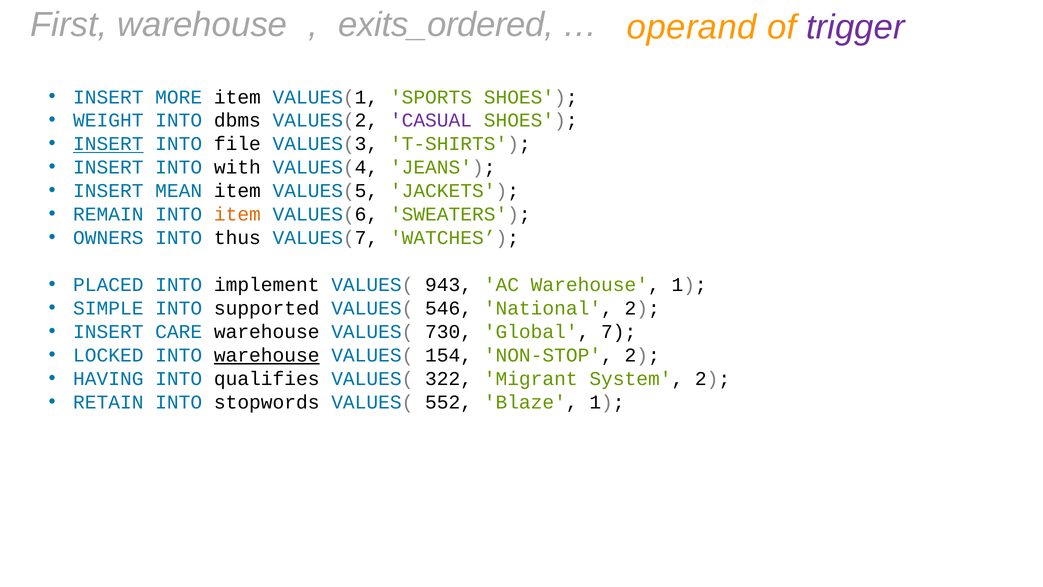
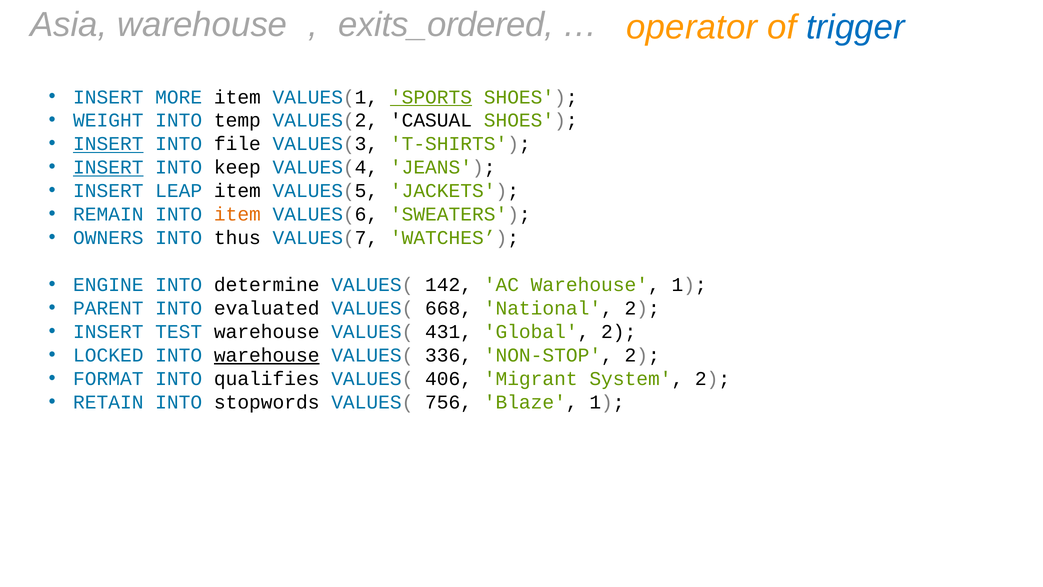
First: First -> Asia
operand: operand -> operator
trigger colour: purple -> blue
SPORTS underline: none -> present
dbms: dbms -> temp
CASUAL colour: purple -> black
INSERT at (108, 167) underline: none -> present
with: with -> keep
MEAN: MEAN -> LEAP
PLACED: PLACED -> ENGINE
implement: implement -> determine
943: 943 -> 142
SIMPLE: SIMPLE -> PARENT
supported: supported -> evaluated
546: 546 -> 668
CARE: CARE -> TEST
730: 730 -> 431
Global 7: 7 -> 2
154: 154 -> 336
HAVING: HAVING -> FORMAT
322: 322 -> 406
552: 552 -> 756
